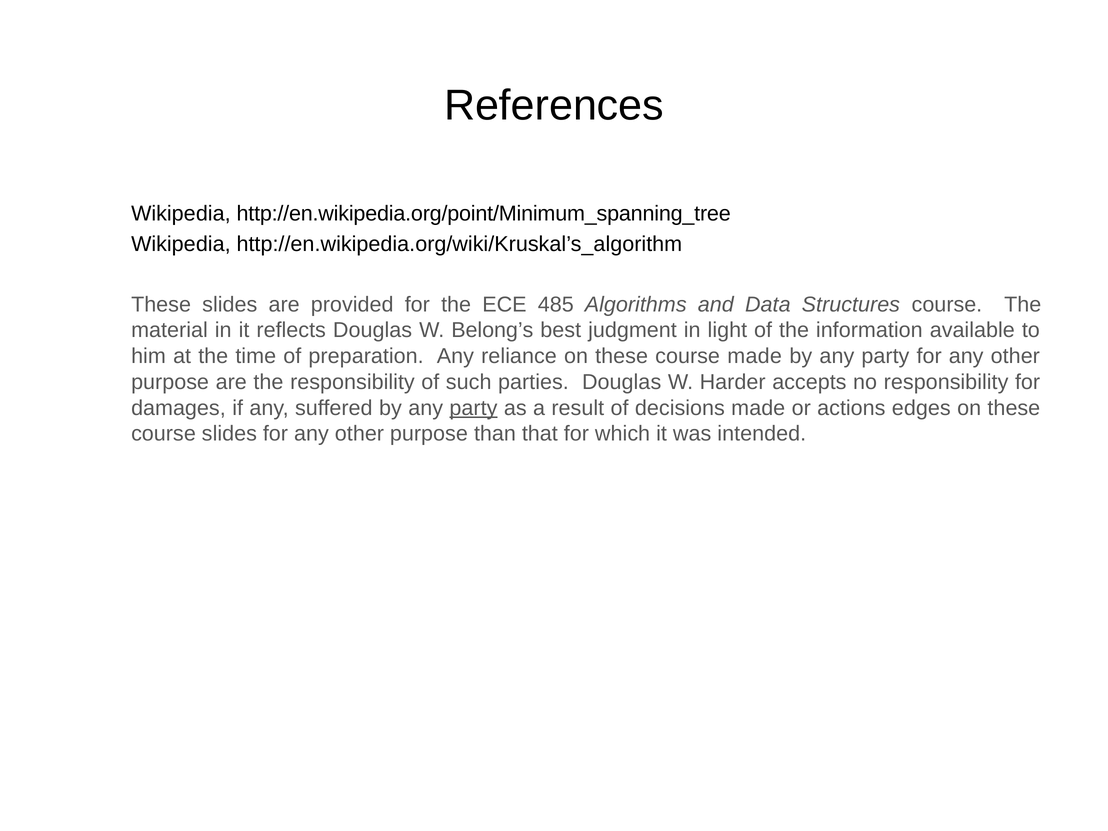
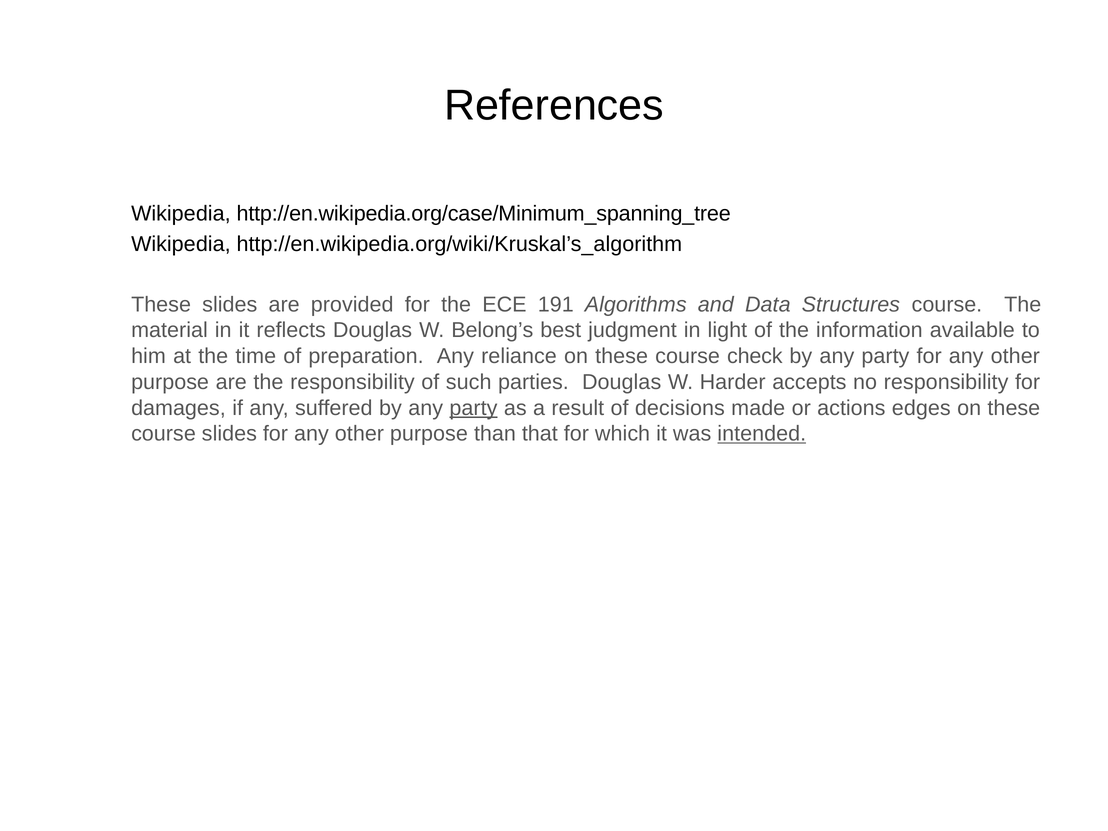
http://en.wikipedia.org/point/Minimum_spanning_tree: http://en.wikipedia.org/point/Minimum_spanning_tree -> http://en.wikipedia.org/case/Minimum_spanning_tree
485: 485 -> 191
course made: made -> check
intended underline: none -> present
